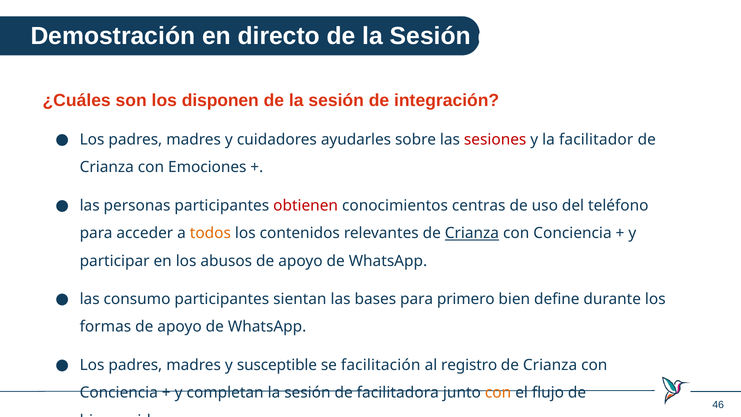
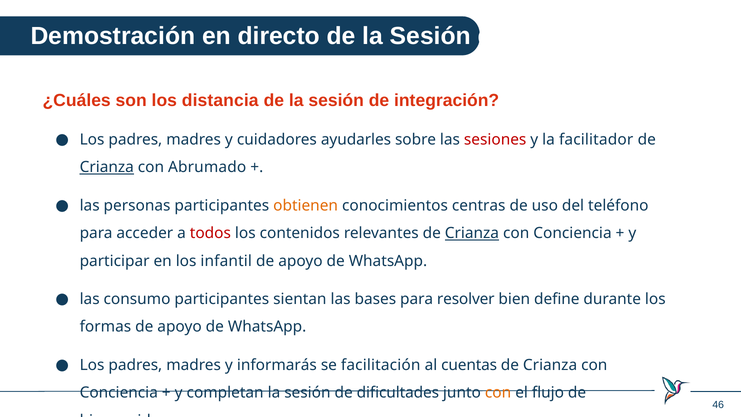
disponen: disponen -> distancia
Crianza at (107, 167) underline: none -> present
Emociones: Emociones -> Abrumado
obtienen colour: red -> orange
todos colour: orange -> red
abusos: abusos -> infantil
primero: primero -> resolver
susceptible: susceptible -> informarás
registro: registro -> cuentas
facilitadora: facilitadora -> dificultades
